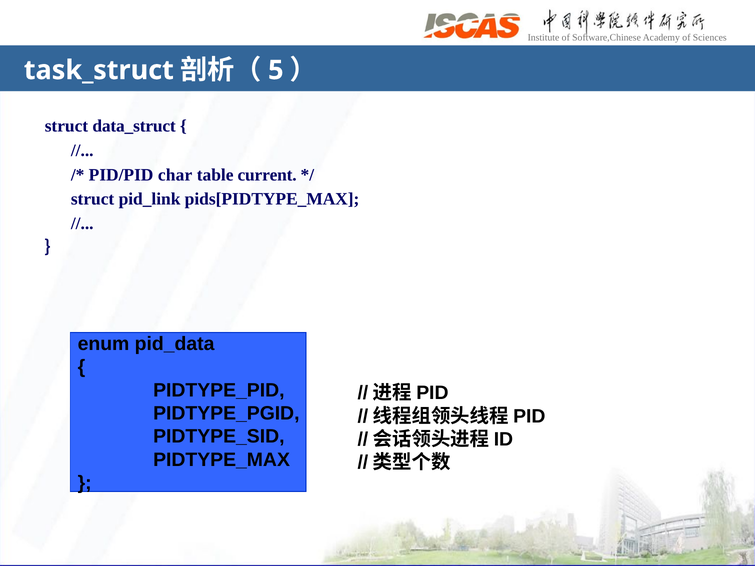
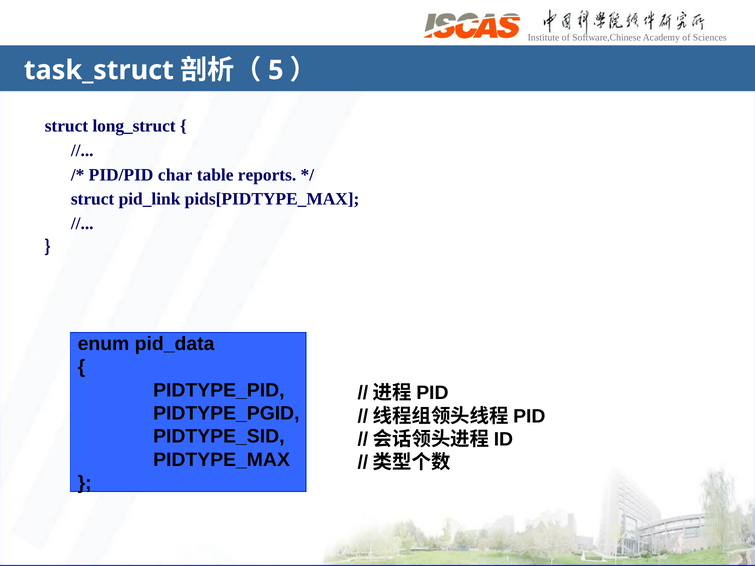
data_struct: data_struct -> long_struct
current: current -> reports
